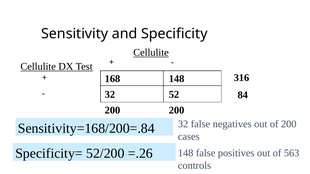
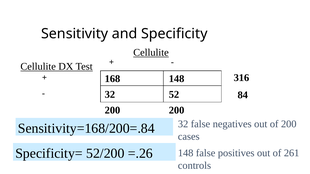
563: 563 -> 261
